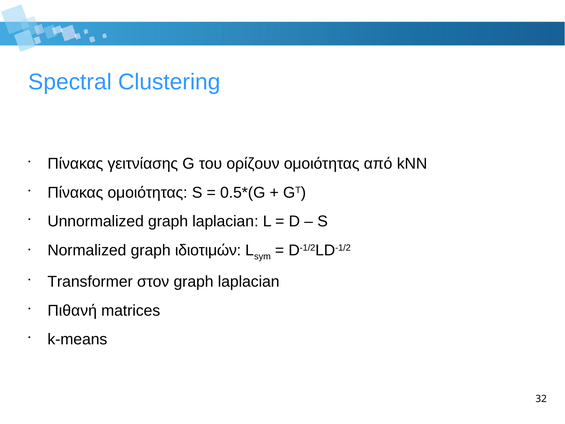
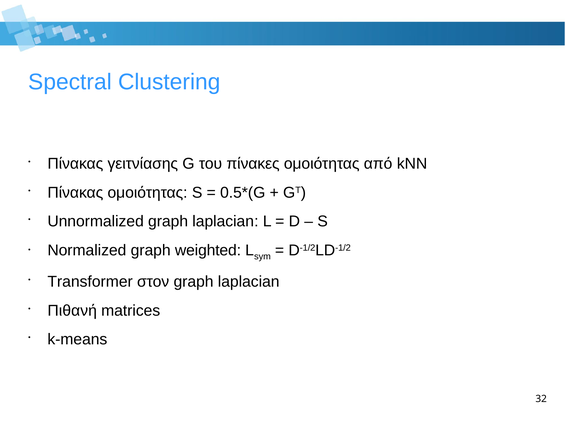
ορίζουν: ορίζουν -> πίνακες
ιδιοτιμών: ιδιοτιμών -> weighted
